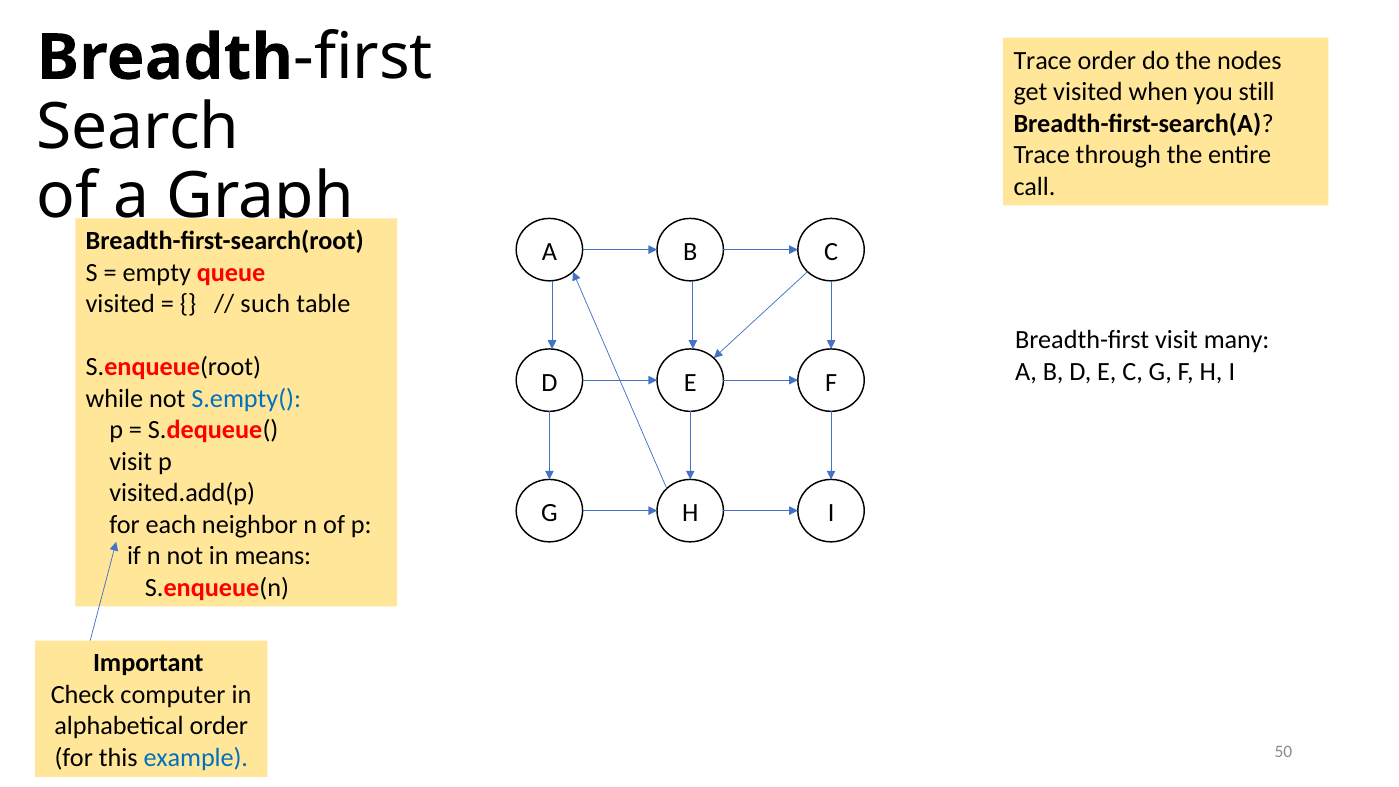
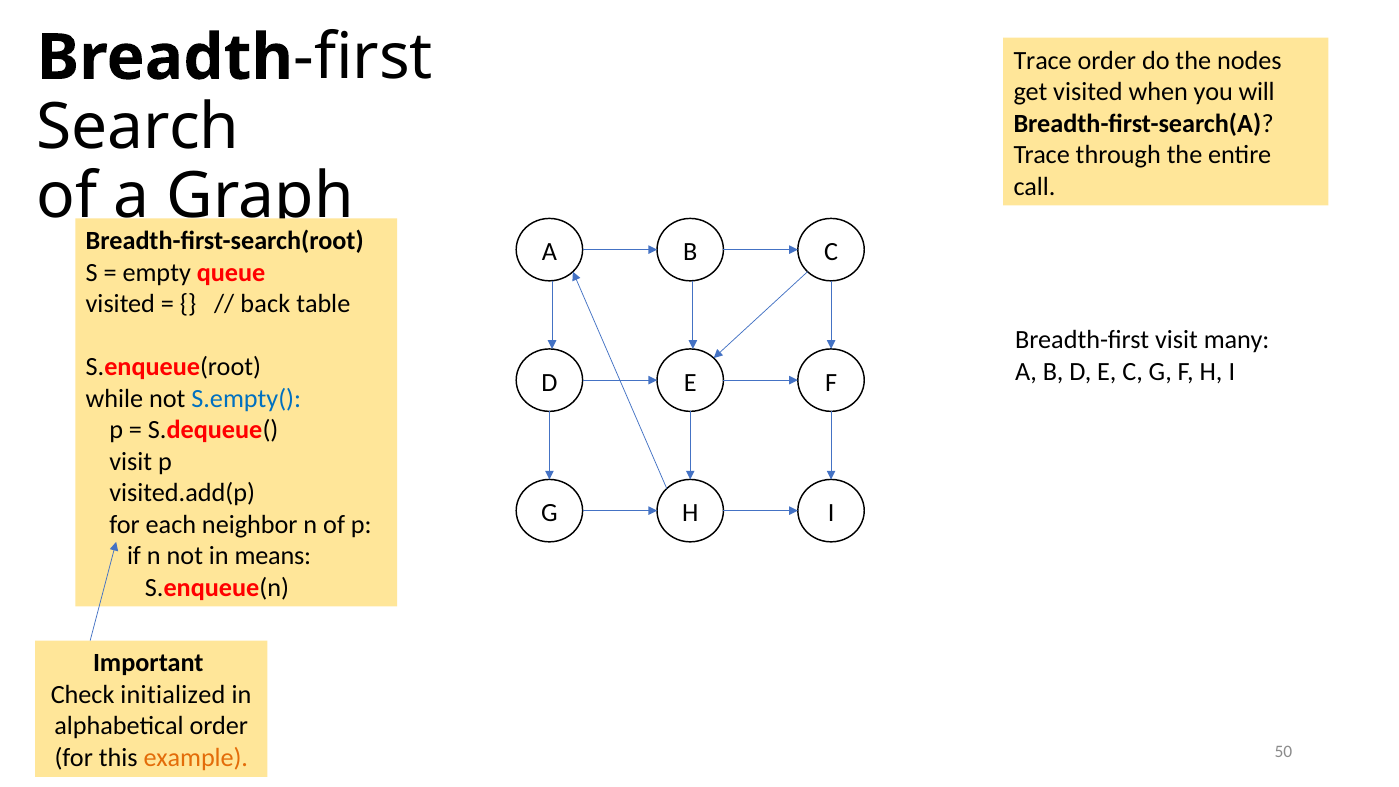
still: still -> will
such: such -> back
computer: computer -> initialized
example colour: blue -> orange
